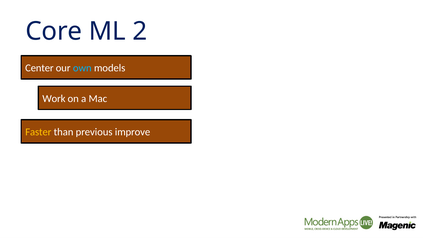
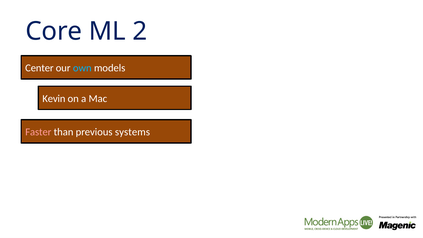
Work: Work -> Kevin
Faster colour: yellow -> pink
improve: improve -> systems
